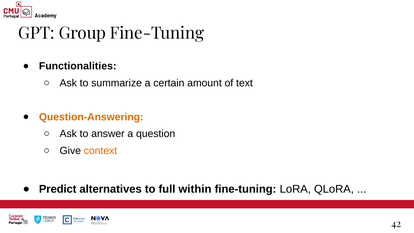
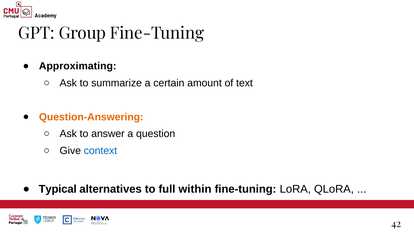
Functionalities: Functionalities -> Approximating
context colour: orange -> blue
Predict: Predict -> Typical
